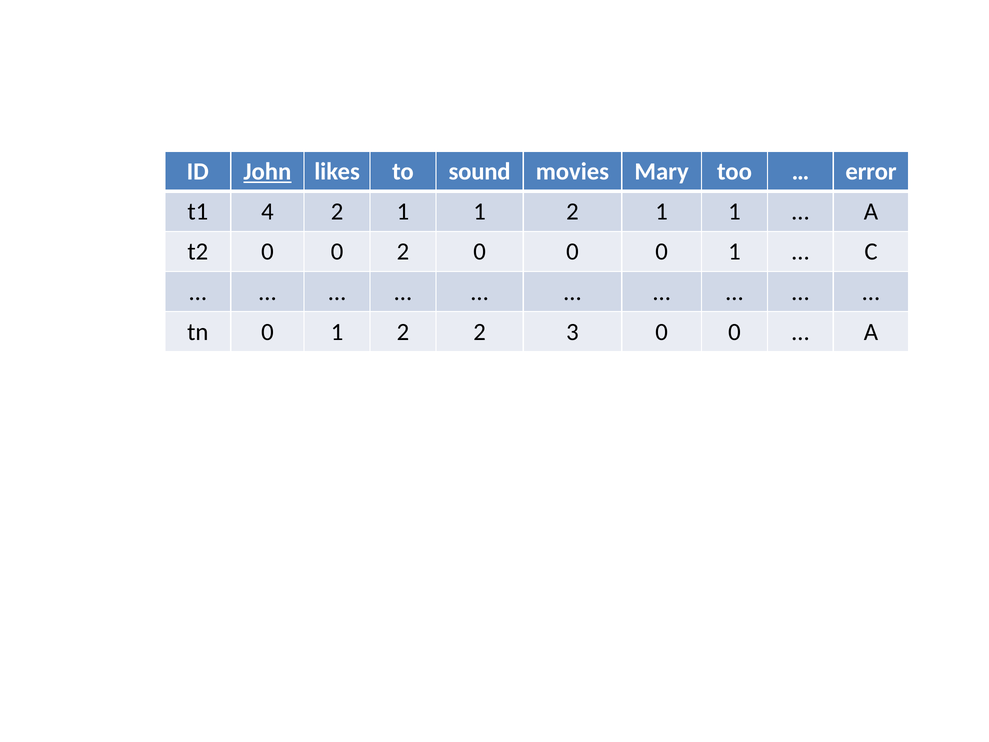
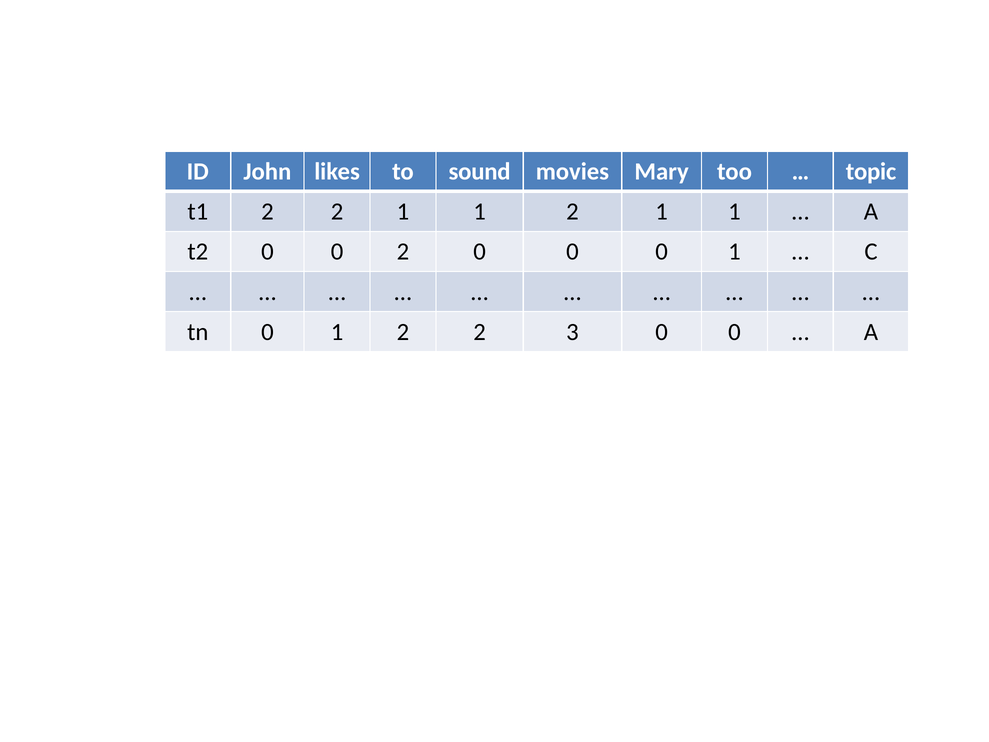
John underline: present -> none
error: error -> topic
t1 4: 4 -> 2
